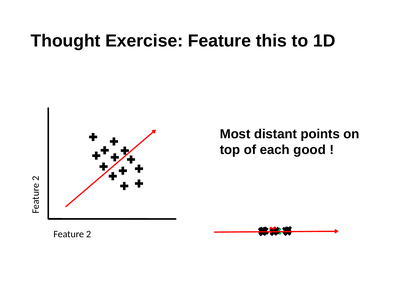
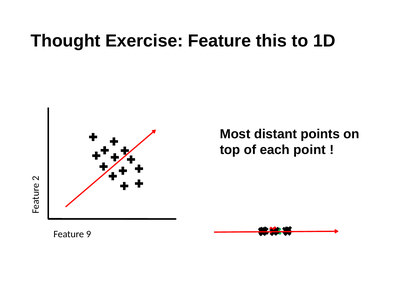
good: good -> point
Feature 2: 2 -> 9
